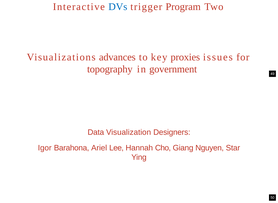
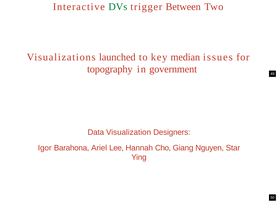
DVs colour: blue -> green
Program: Program -> Between
advances: advances -> launched
proxies: proxies -> median
